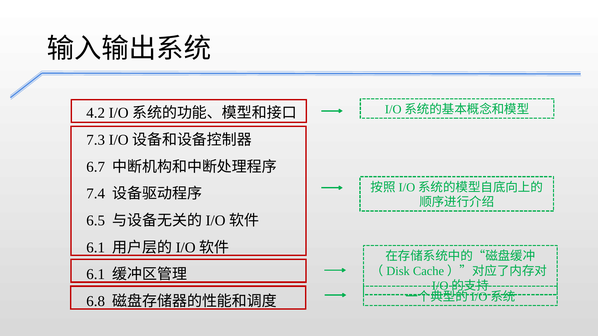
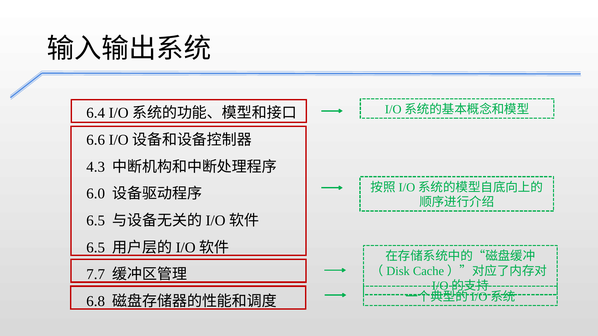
4.2: 4.2 -> 6.4
7.3: 7.3 -> 6.6
6.7: 6.7 -> 4.3
7.4: 7.4 -> 6.0
6.1 at (96, 248): 6.1 -> 6.5
6.1 at (96, 275): 6.1 -> 7.7
